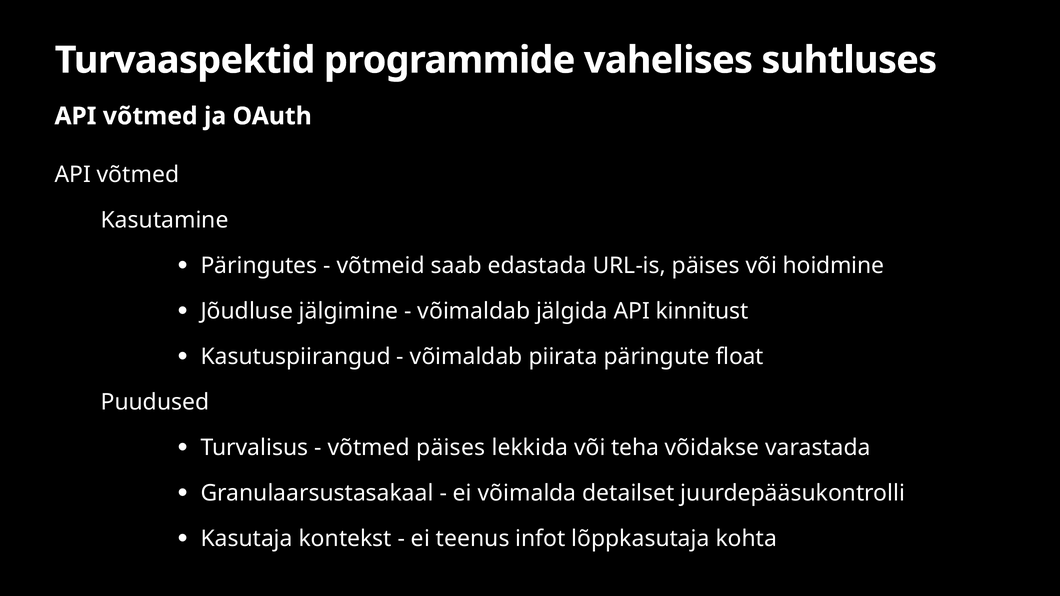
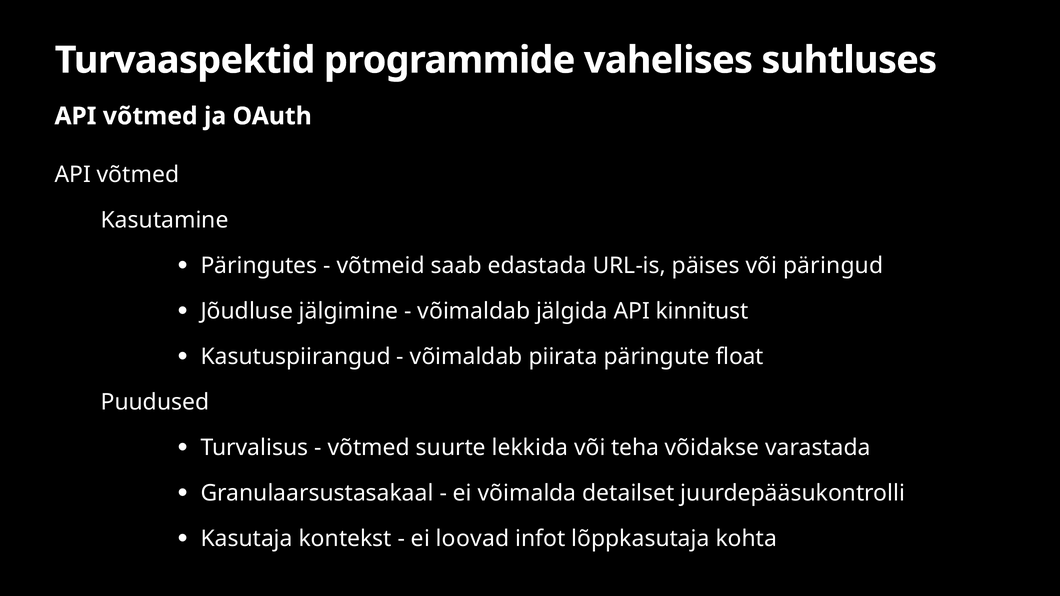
hoidmine: hoidmine -> päringud
võtmed päises: päises -> suurte
teenus: teenus -> loovad
